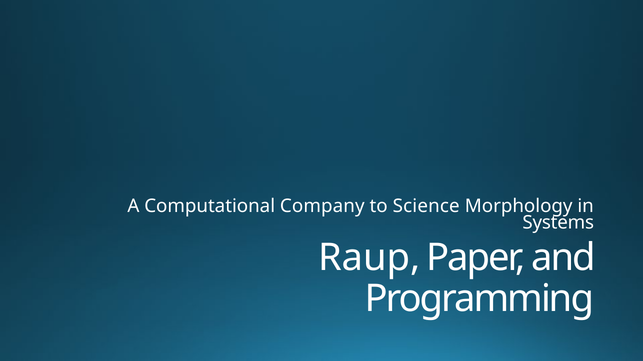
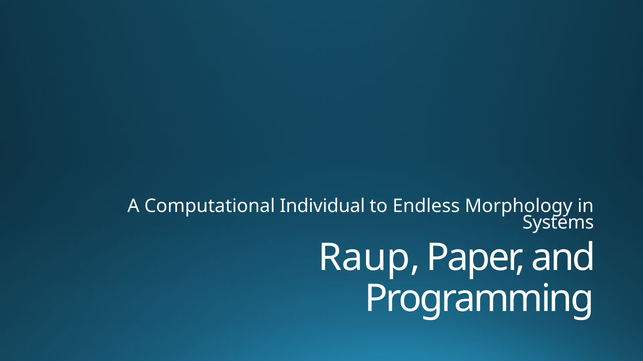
Company: Company -> Individual
Science: Science -> Endless
